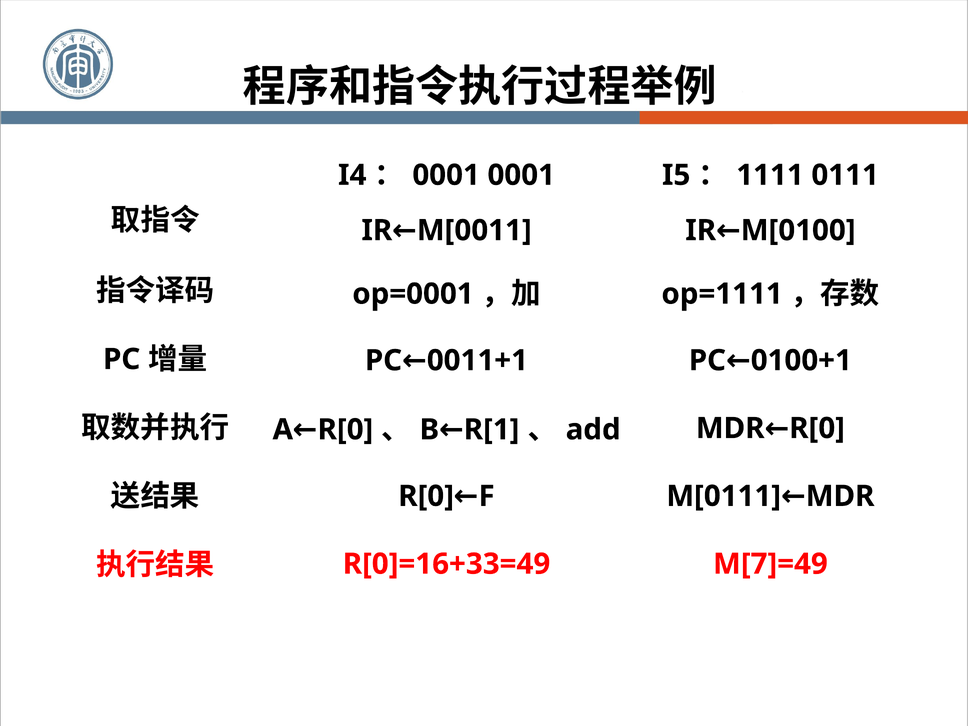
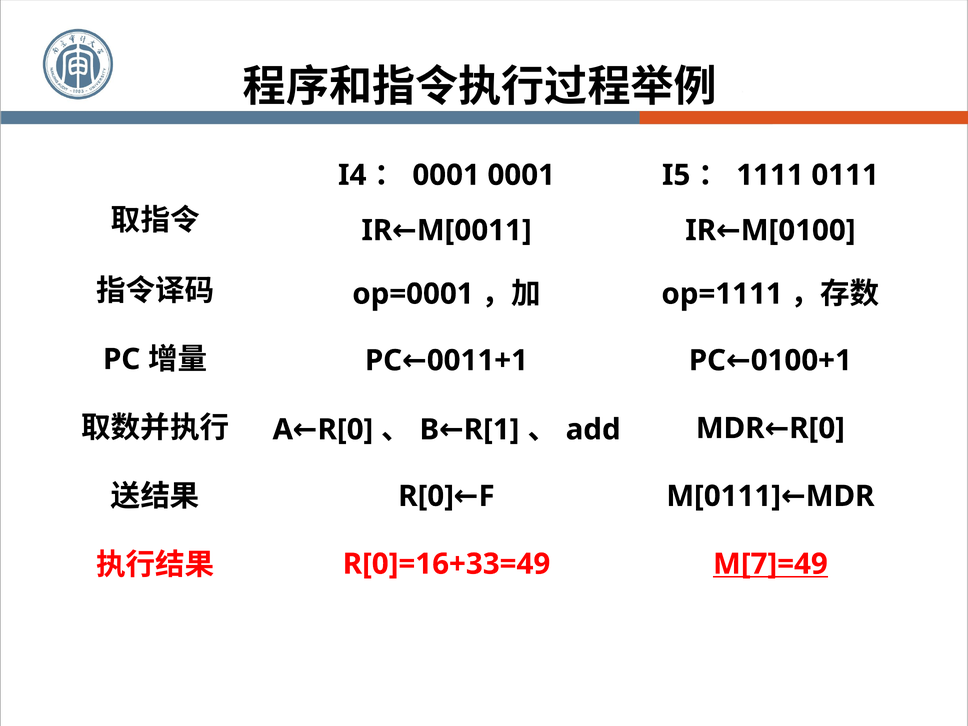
M[7]=49 underline: none -> present
